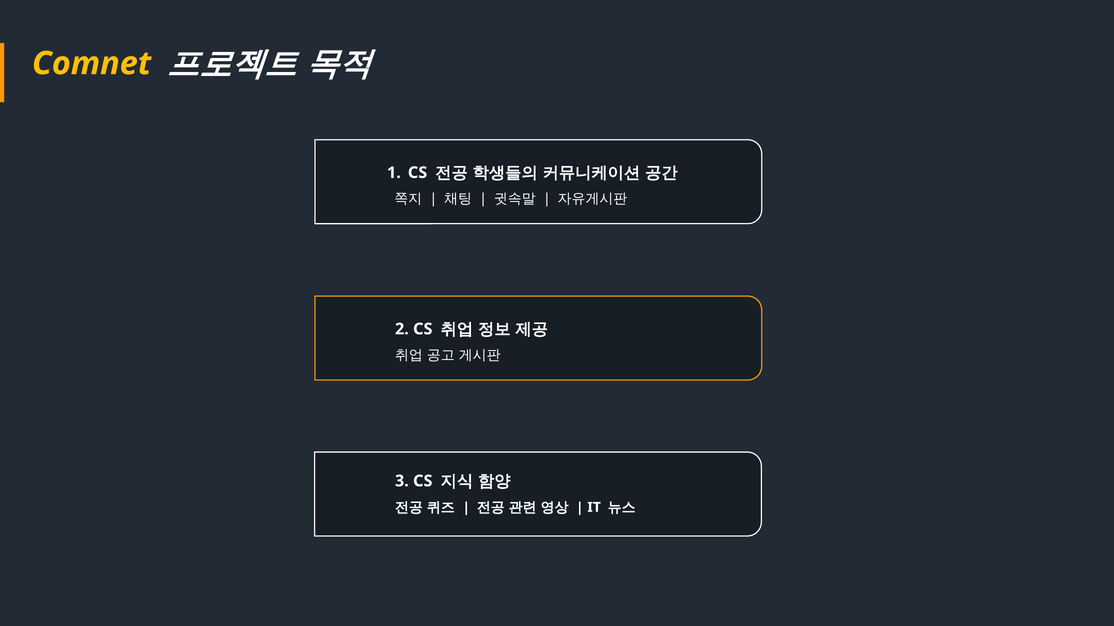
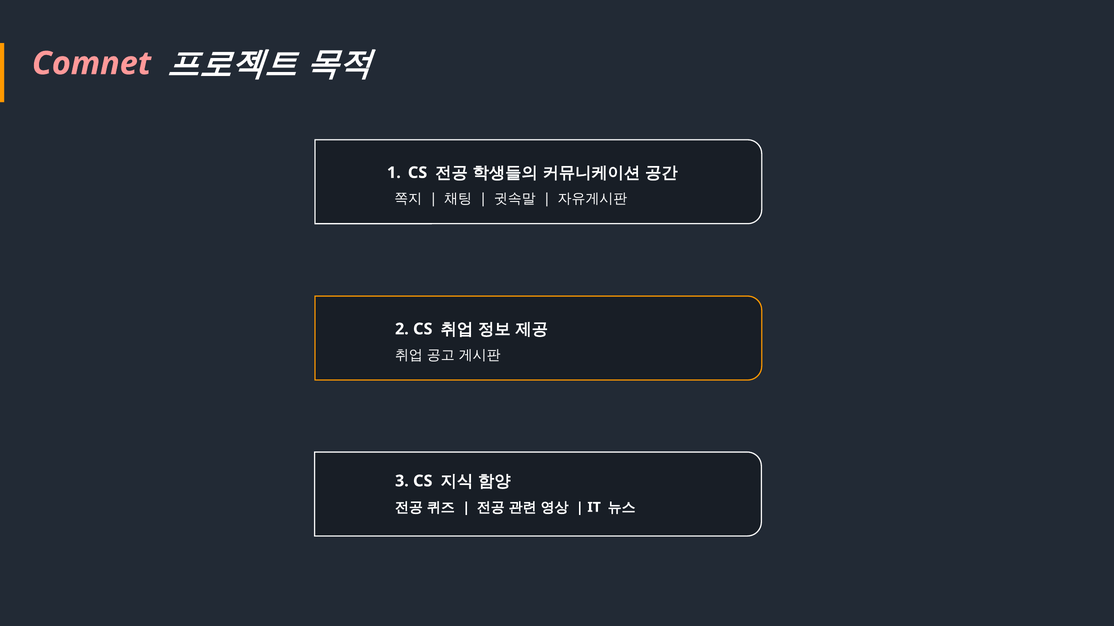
Comnet colour: yellow -> pink
